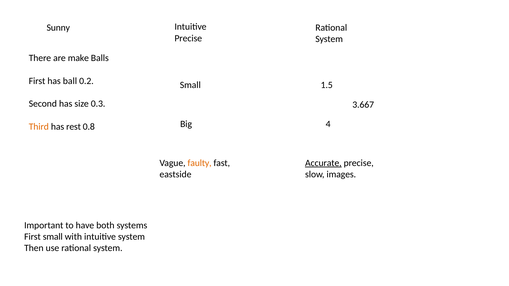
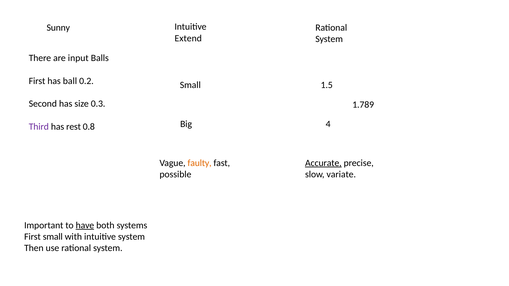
Precise at (188, 38): Precise -> Extend
make: make -> input
3.667: 3.667 -> 1.789
Third colour: orange -> purple
eastside: eastside -> possible
images: images -> variate
have underline: none -> present
